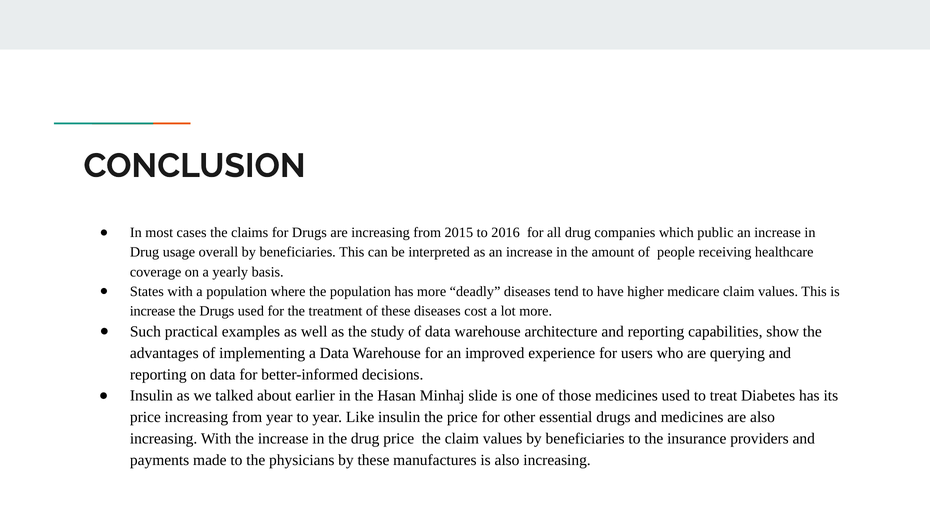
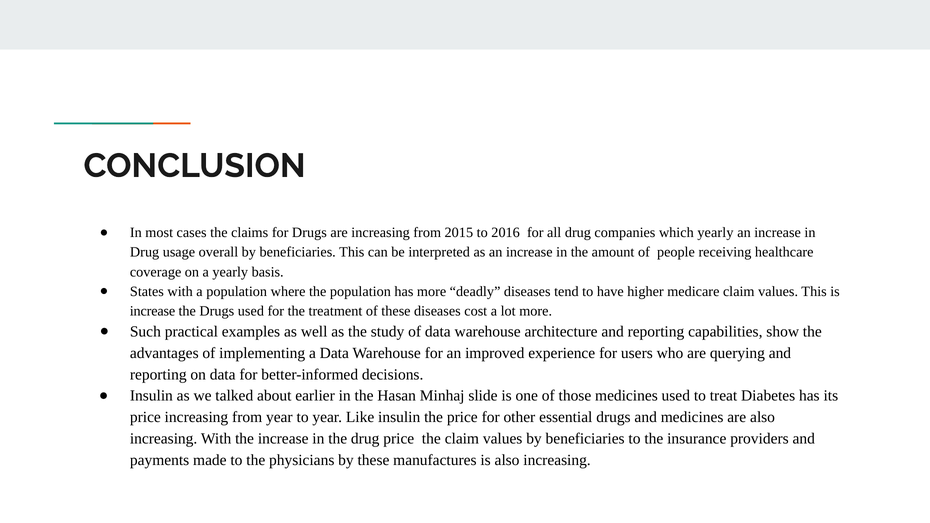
which public: public -> yearly
